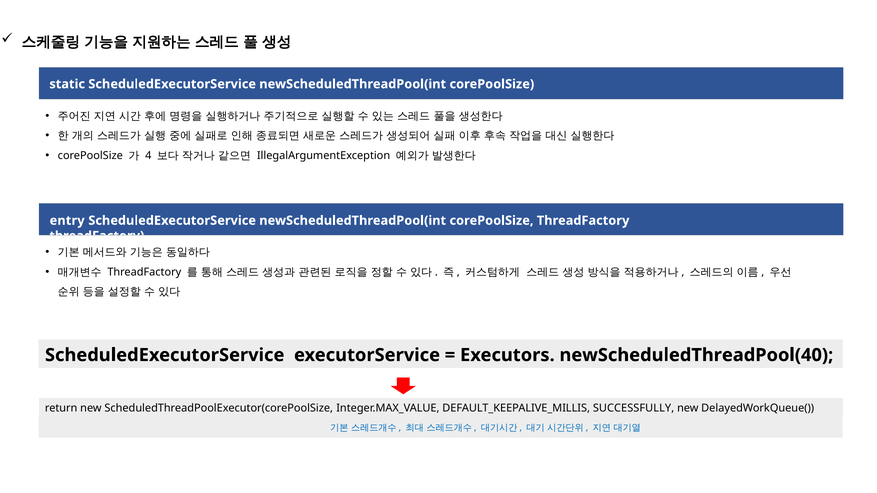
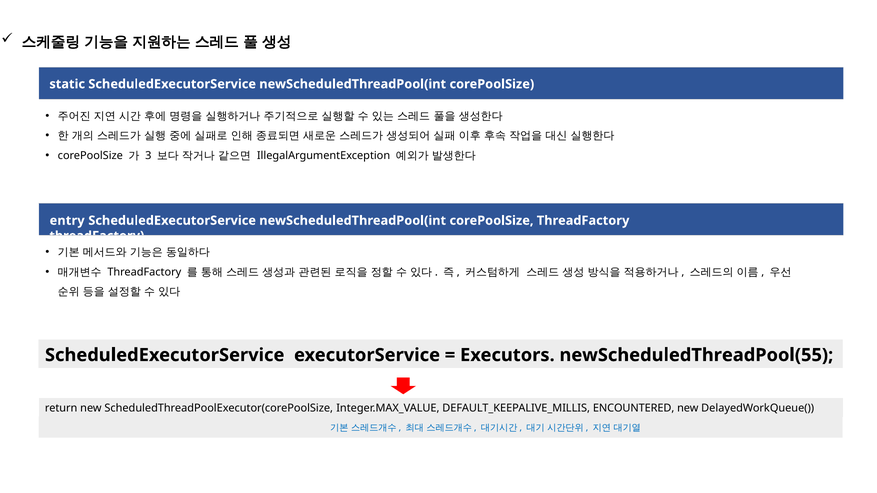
4: 4 -> 3
newScheduledThreadPool(40: newScheduledThreadPool(40 -> newScheduledThreadPool(55
SUCCESSFULLY: SUCCESSFULLY -> ENCOUNTERED
